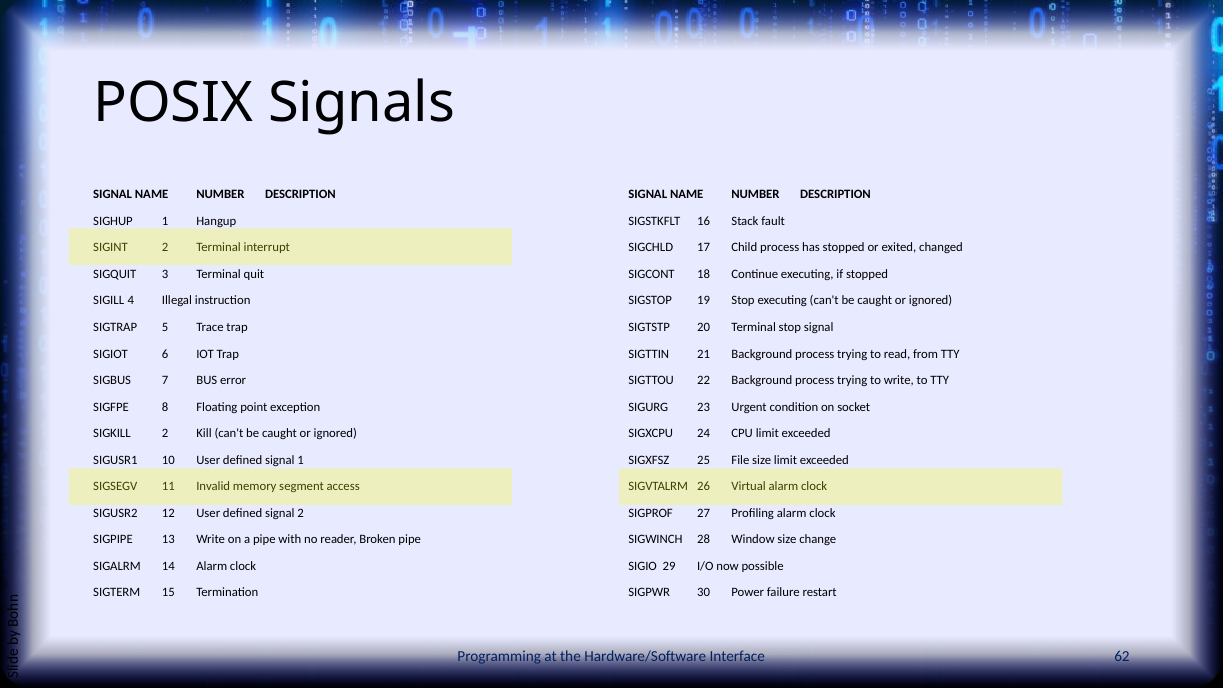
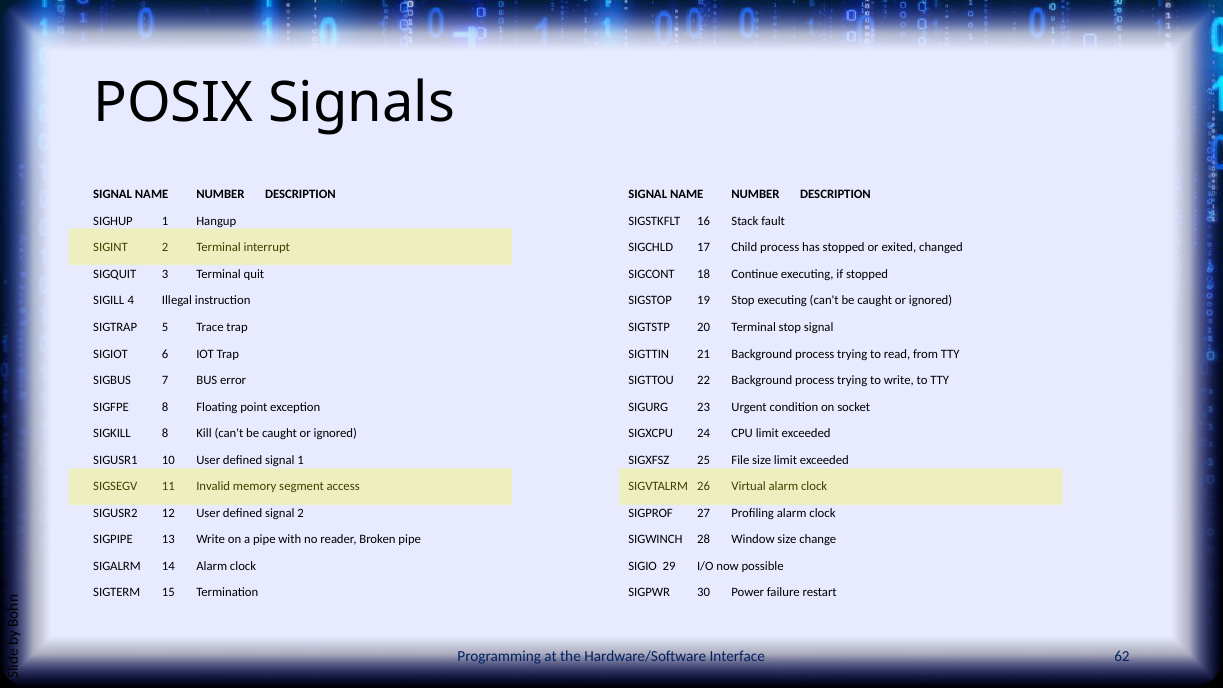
SIGKILL 2: 2 -> 8
